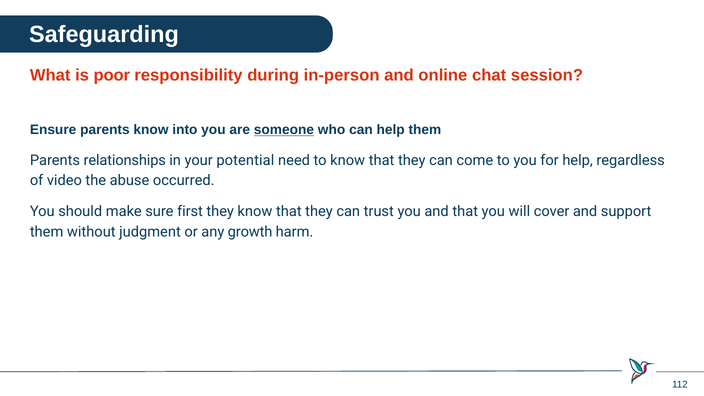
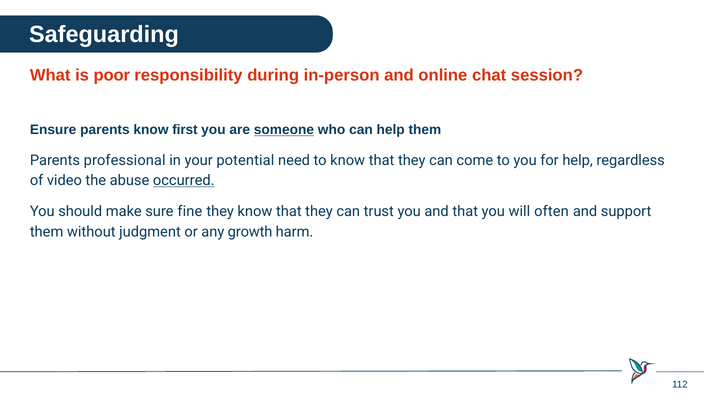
into: into -> first
relationships: relationships -> professional
occurred underline: none -> present
first: first -> fine
cover: cover -> often
